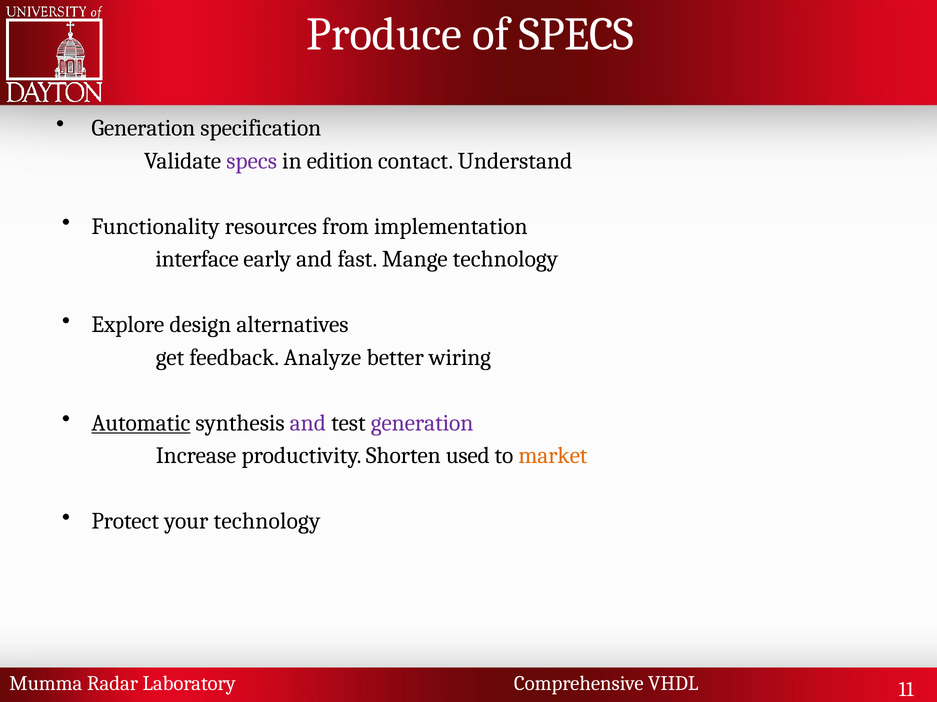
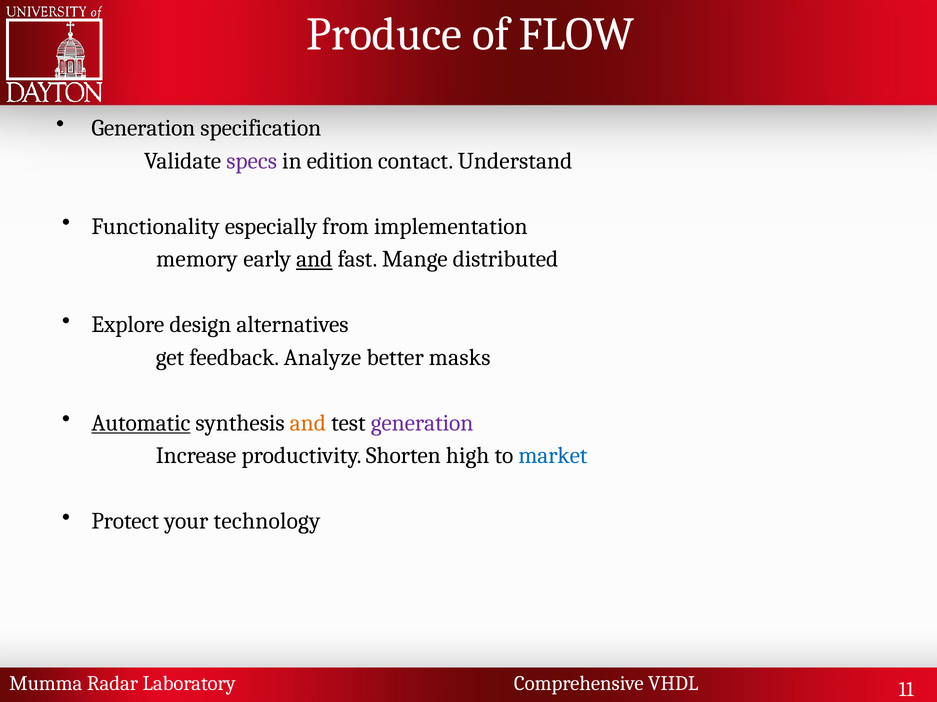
of SPECS: SPECS -> FLOW
resources: resources -> especially
interface: interface -> memory
and at (314, 259) underline: none -> present
Mange technology: technology -> distributed
wiring: wiring -> masks
and at (308, 423) colour: purple -> orange
used: used -> high
market colour: orange -> blue
